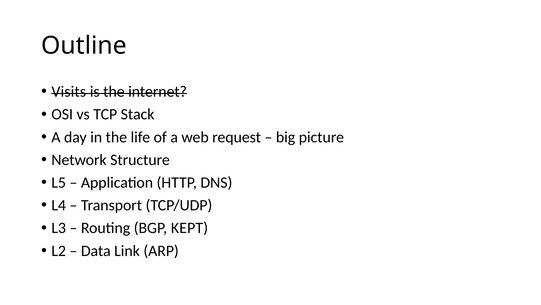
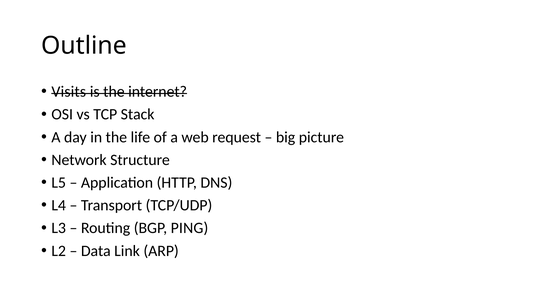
KEPT: KEPT -> PING
